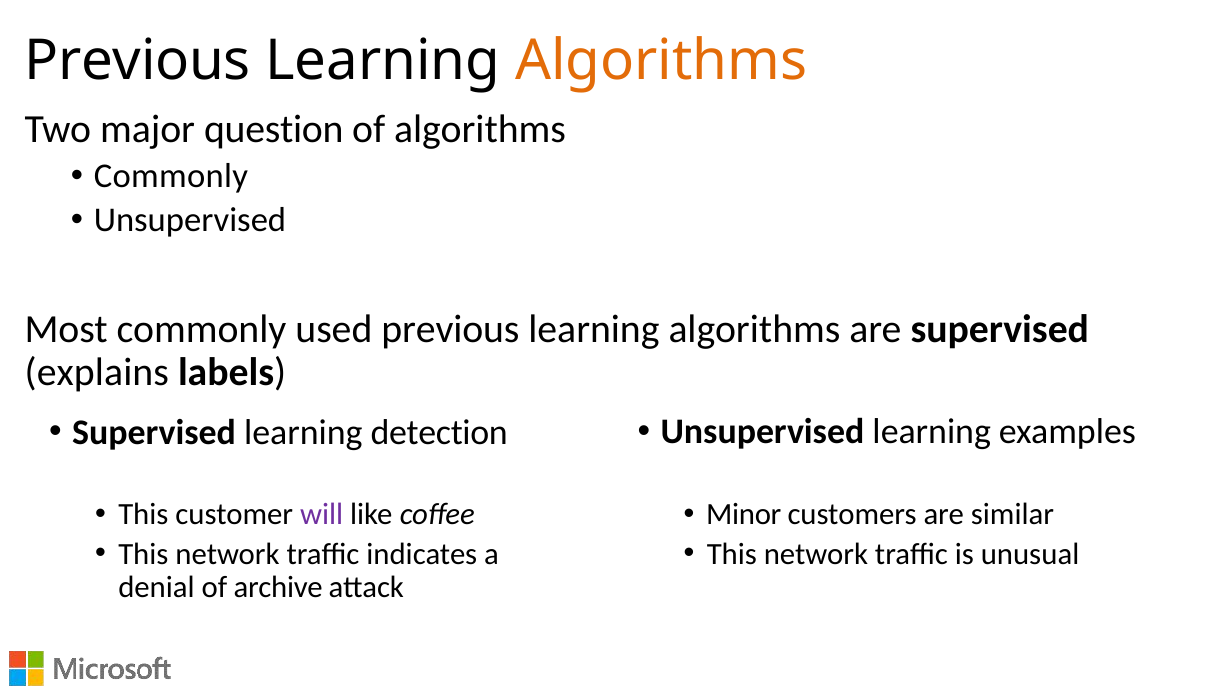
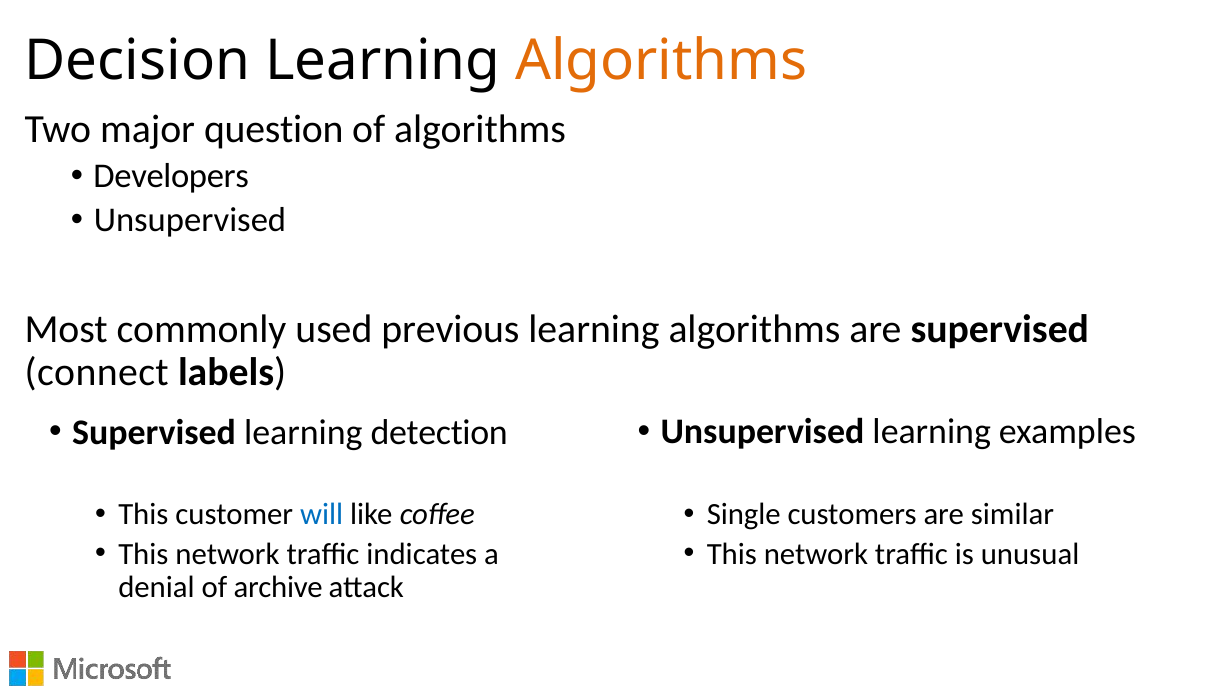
Previous at (138, 60): Previous -> Decision
Commonly at (171, 176): Commonly -> Developers
explains: explains -> connect
Minor: Minor -> Single
will colour: purple -> blue
